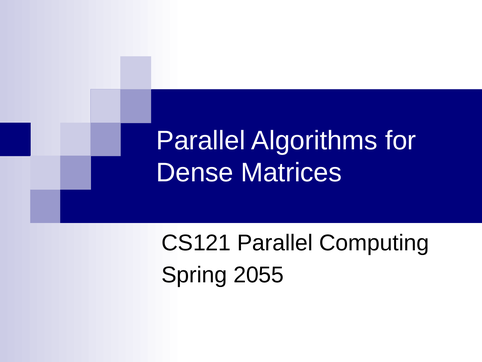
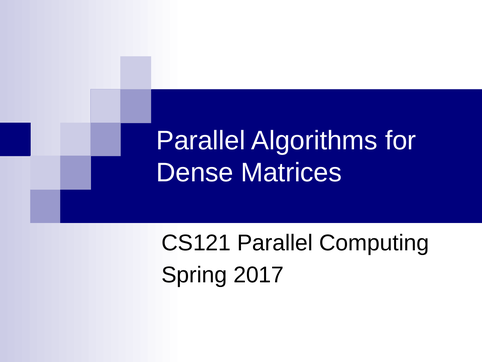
2055: 2055 -> 2017
